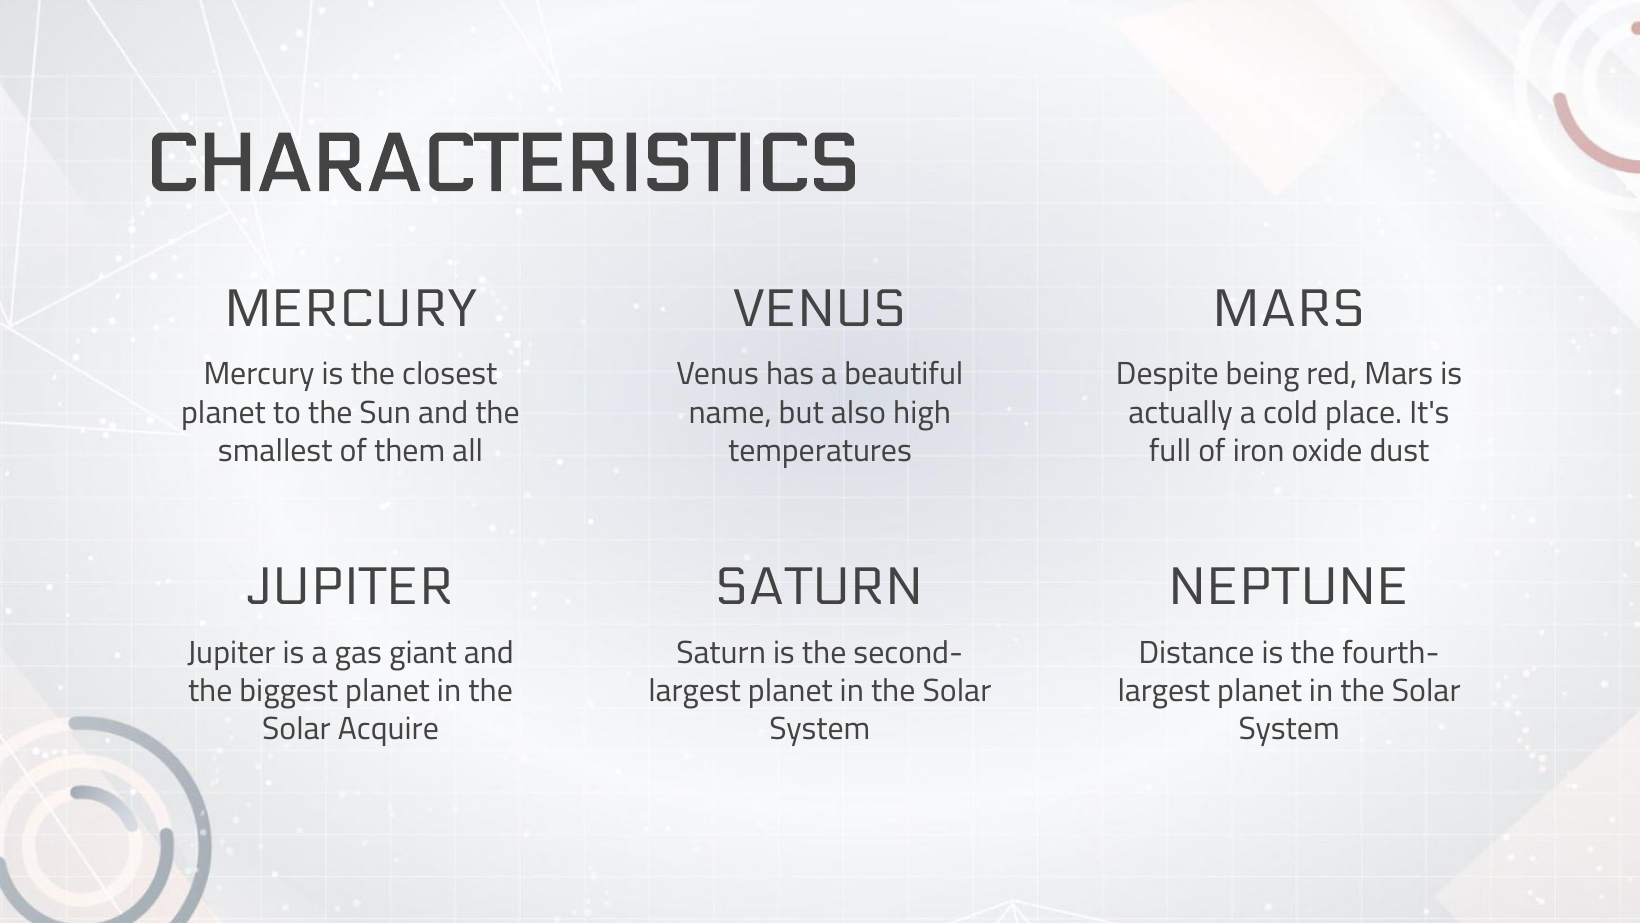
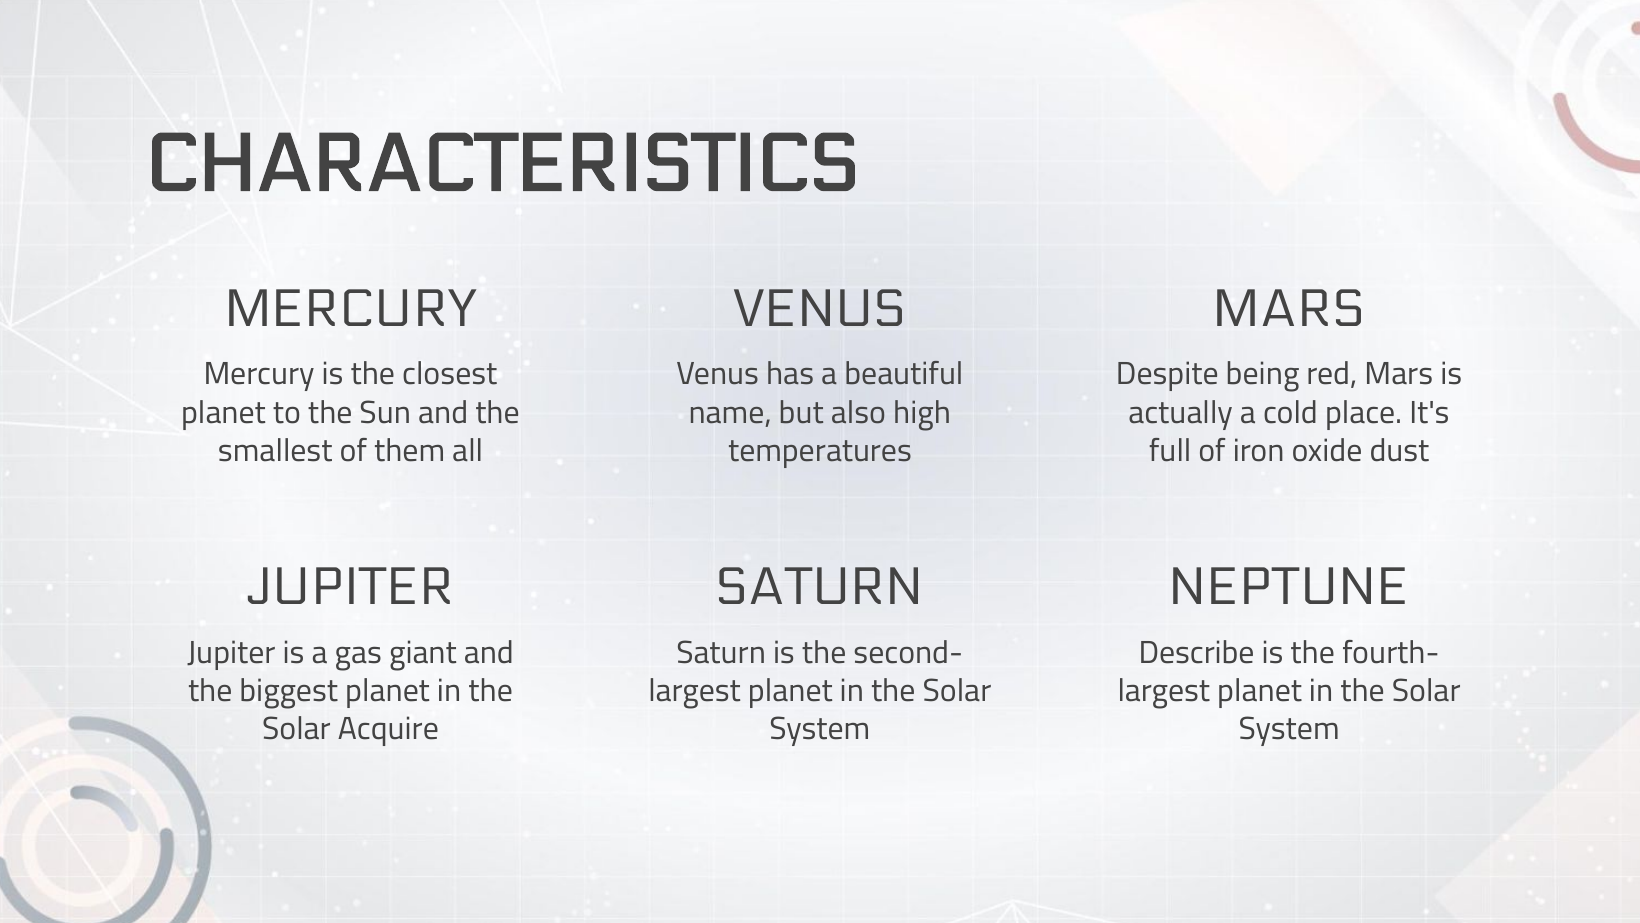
Distance: Distance -> Describe
